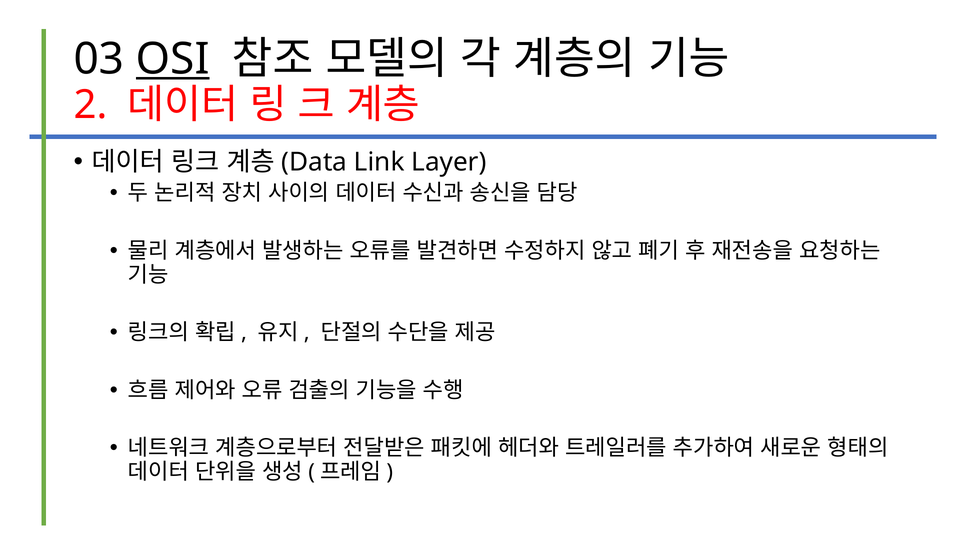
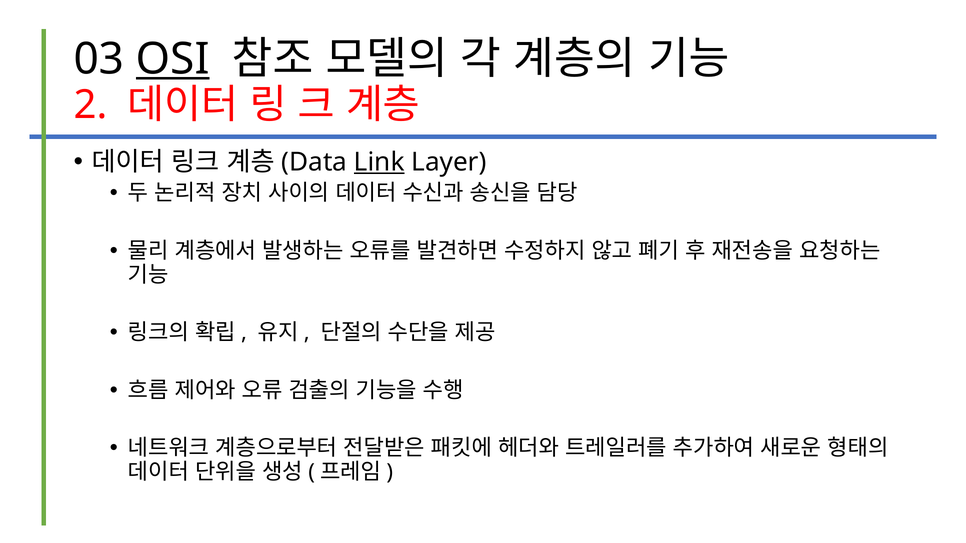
Link underline: none -> present
